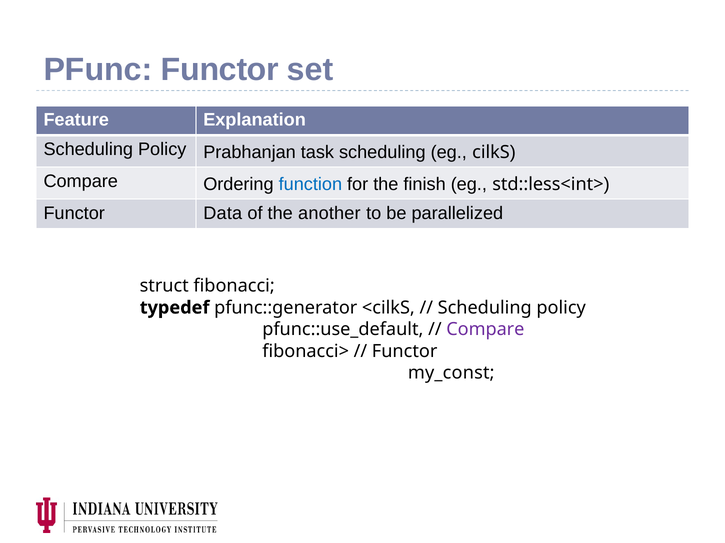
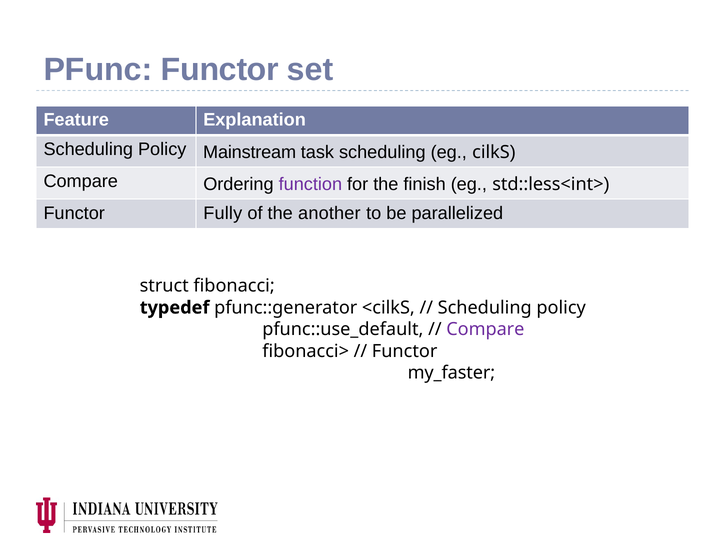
Prabhanjan: Prabhanjan -> Mainstream
function colour: blue -> purple
Data: Data -> Fully
my_const: my_const -> my_faster
